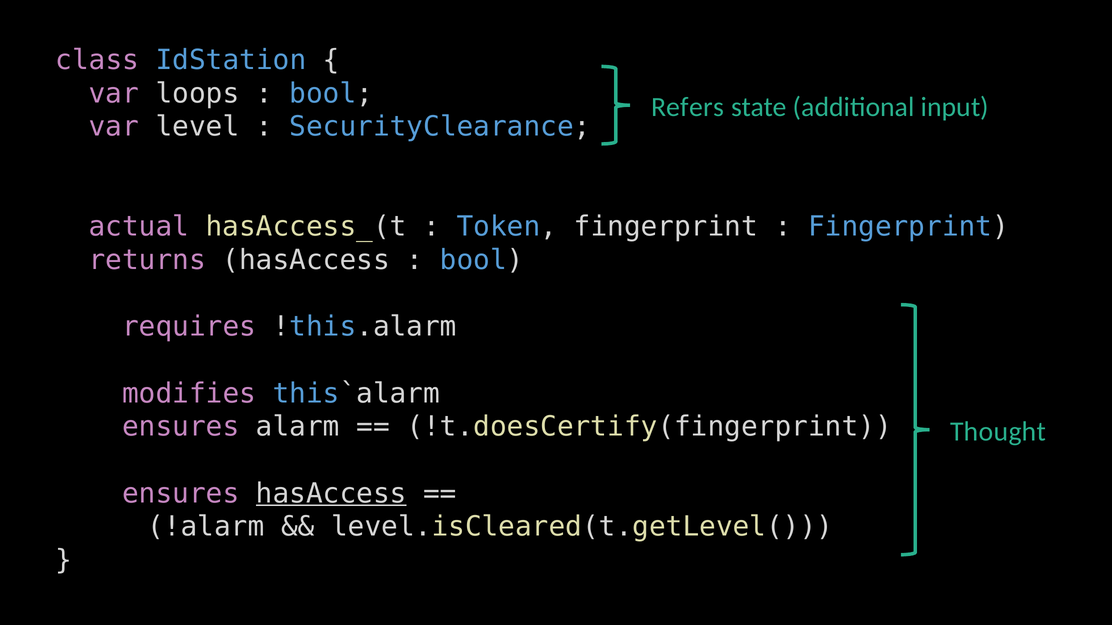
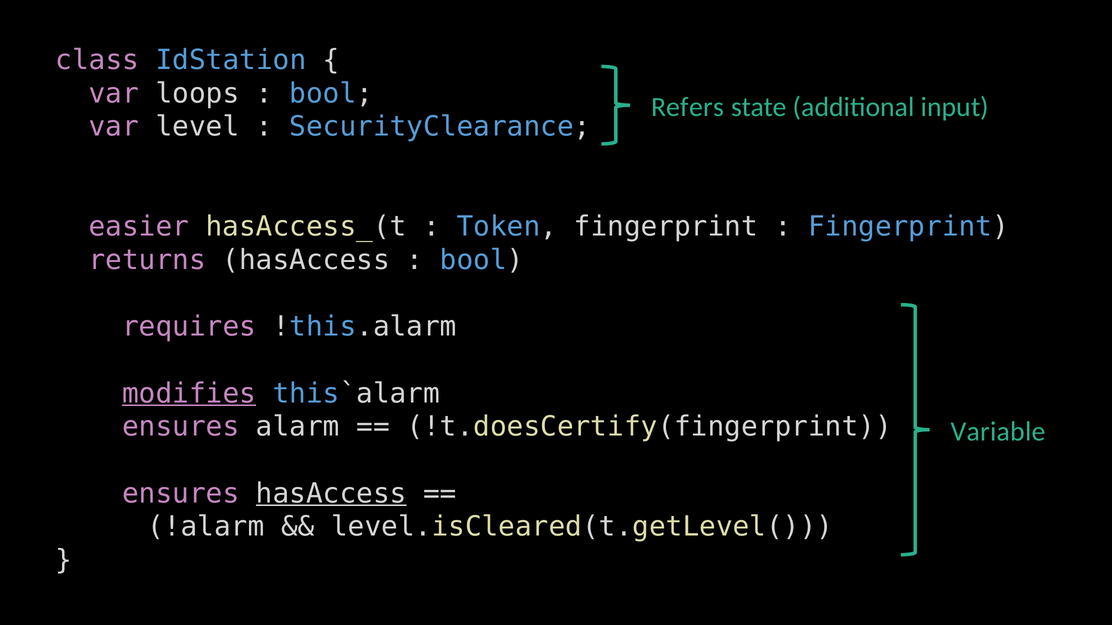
actual: actual -> easier
modifies underline: none -> present
Thought: Thought -> Variable
